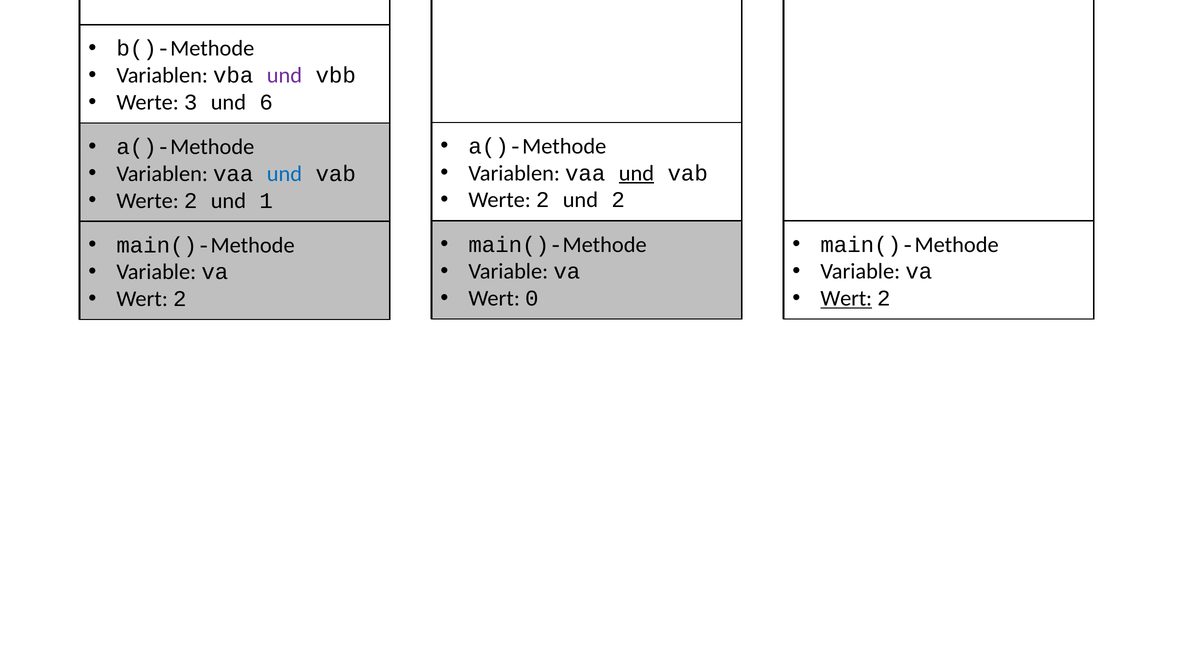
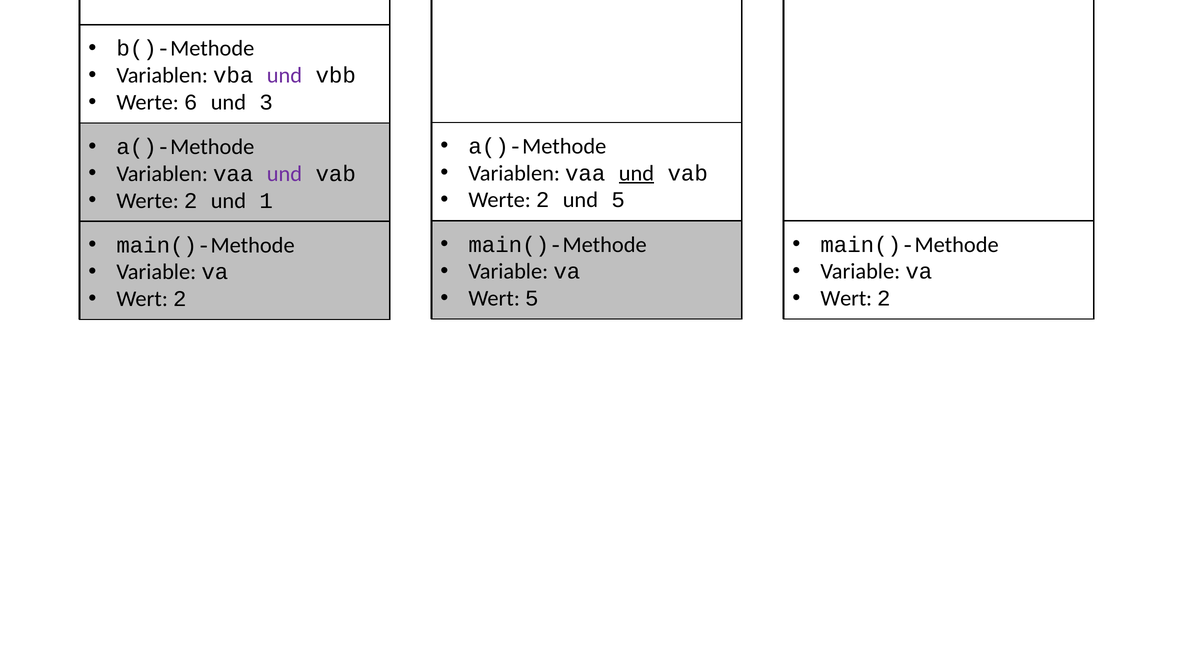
3: 3 -> 6
6: 6 -> 3
und at (284, 174) colour: blue -> purple
und 2: 2 -> 5
Wert 0: 0 -> 5
Wert at (846, 298) underline: present -> none
